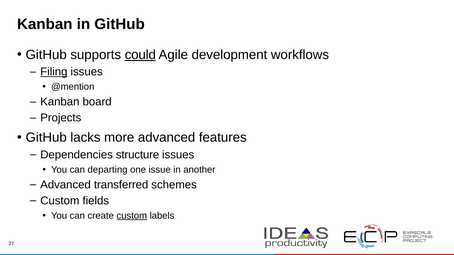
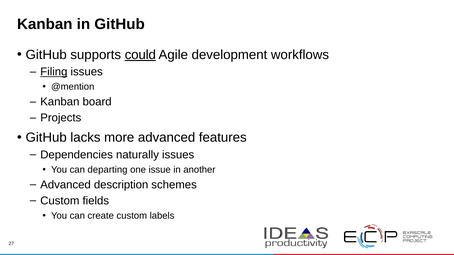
structure: structure -> naturally
transferred: transferred -> description
custom at (132, 216) underline: present -> none
